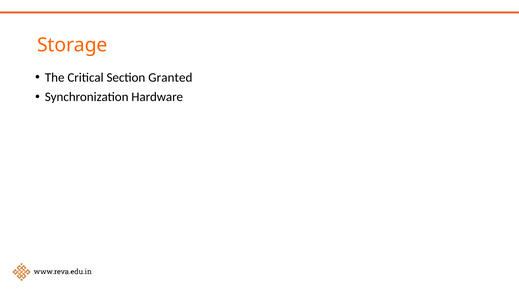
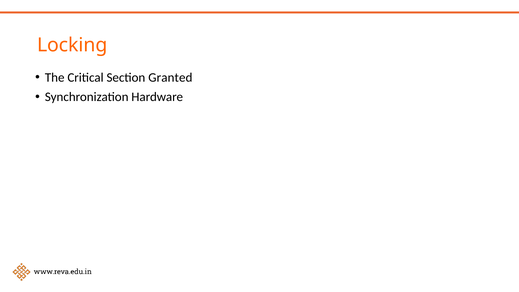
Storage: Storage -> Locking
